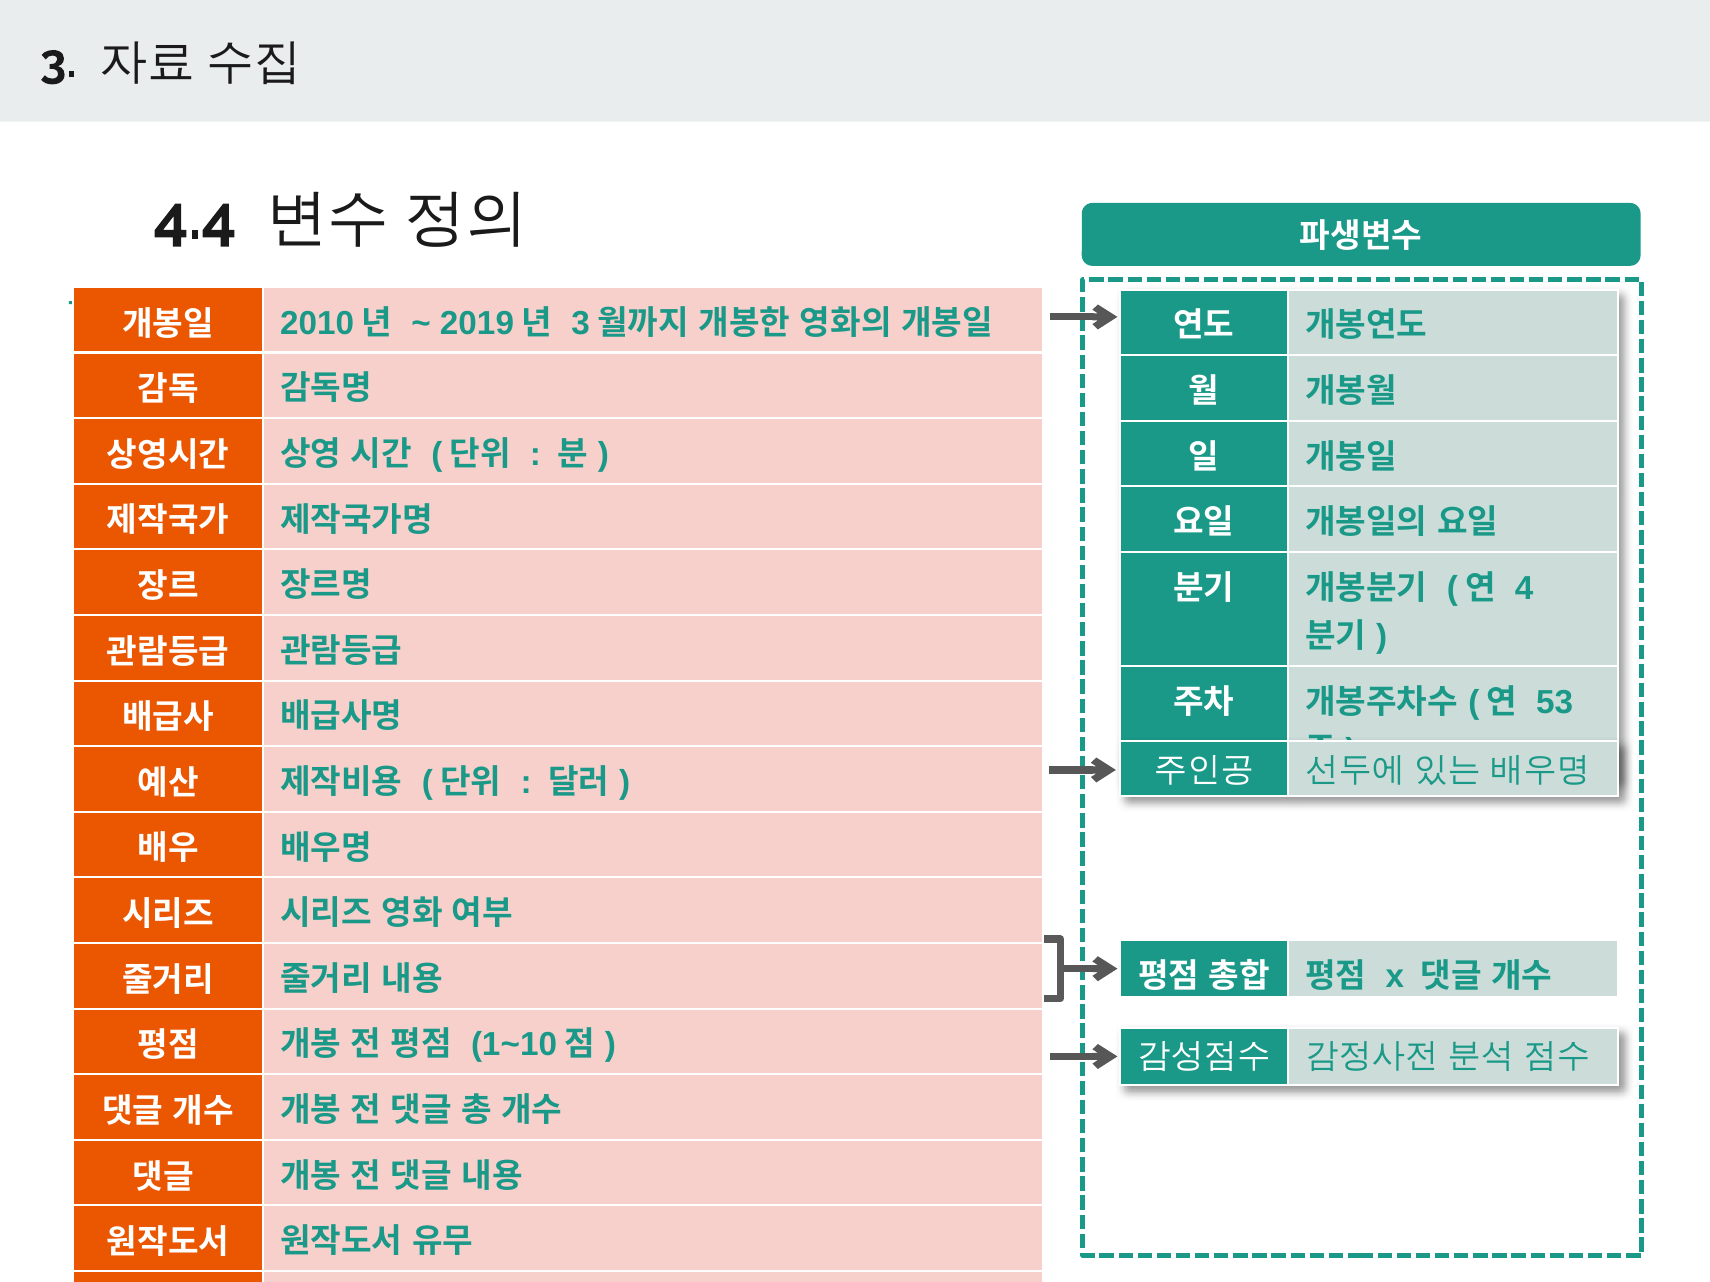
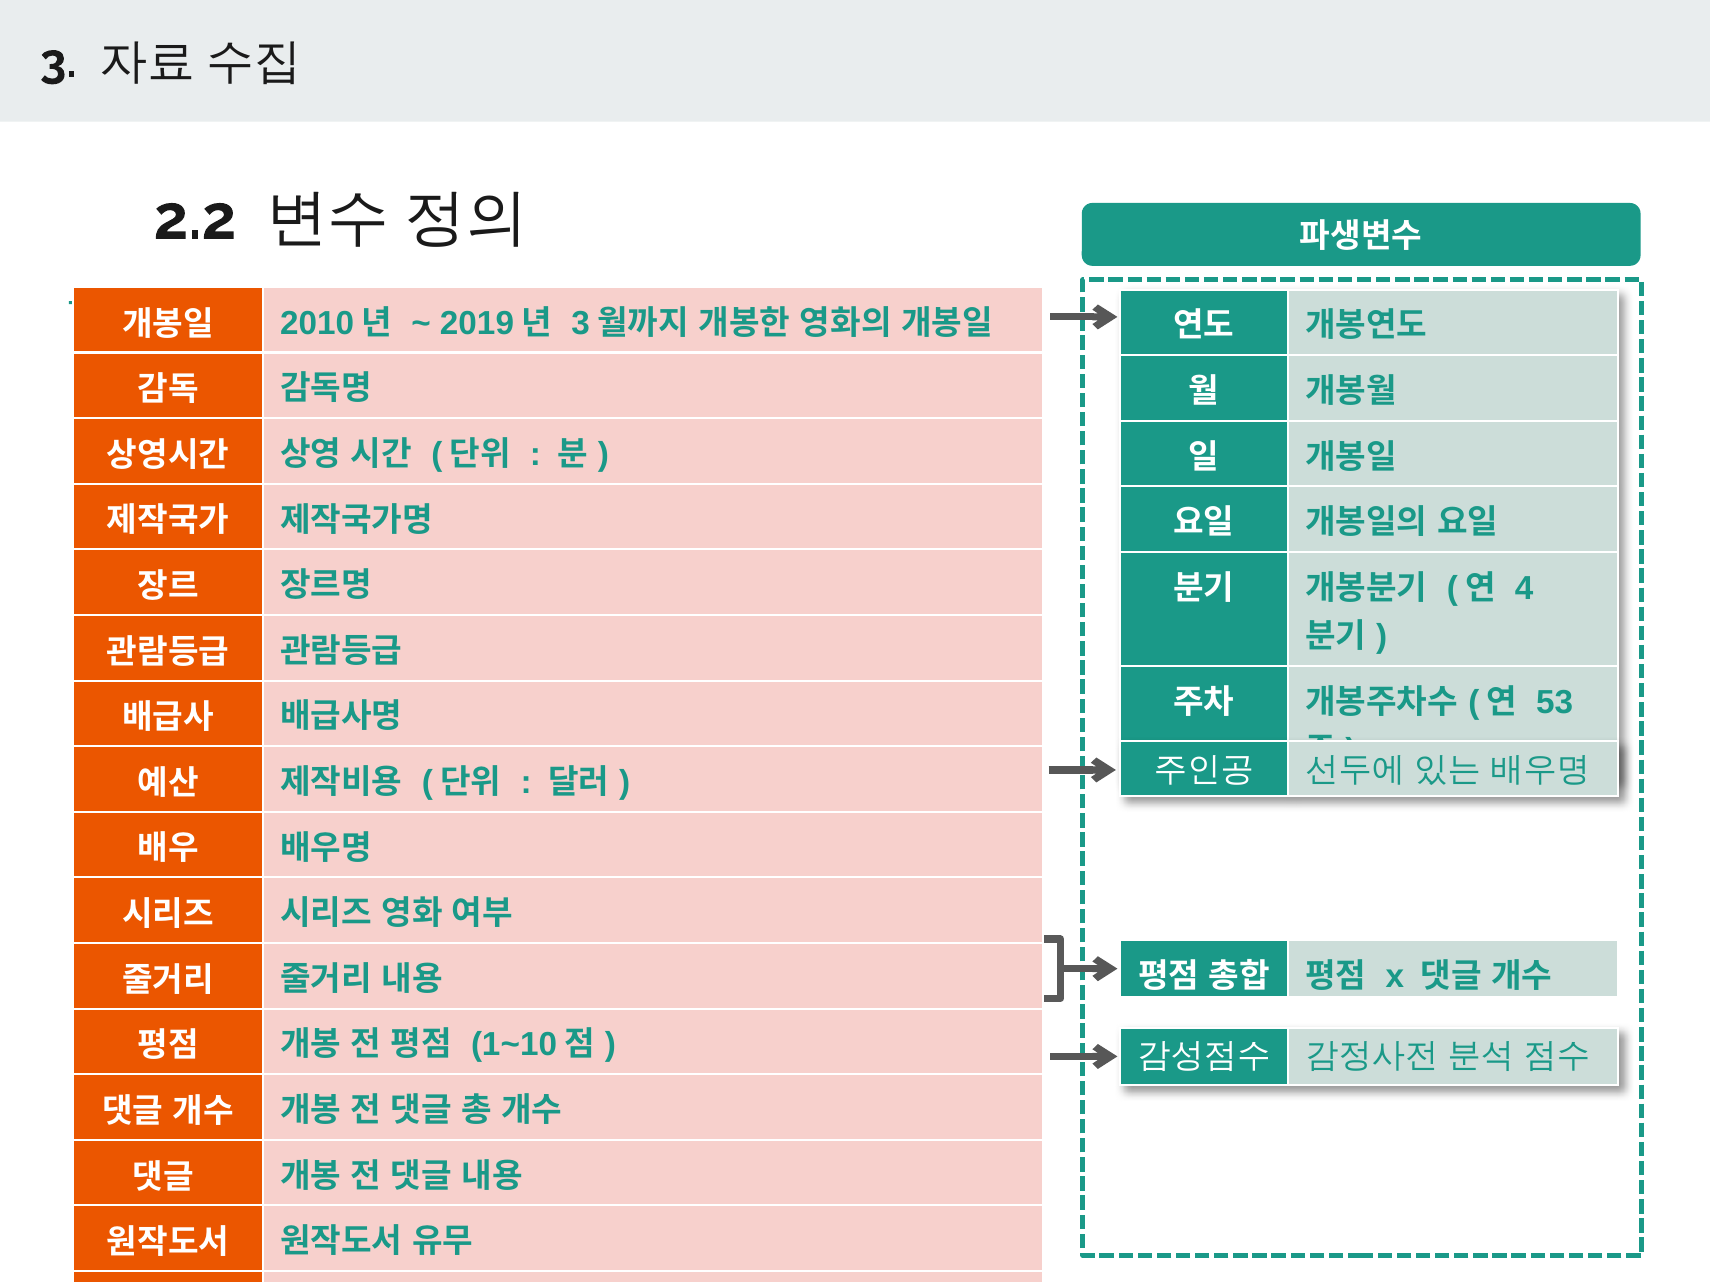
4.4: 4.4 -> 2.2
